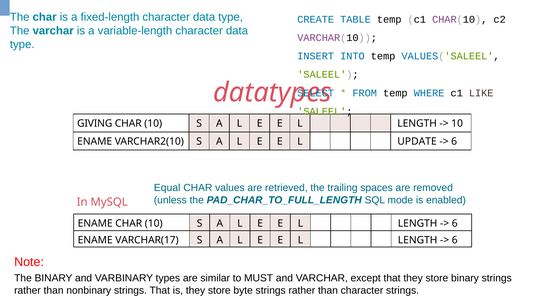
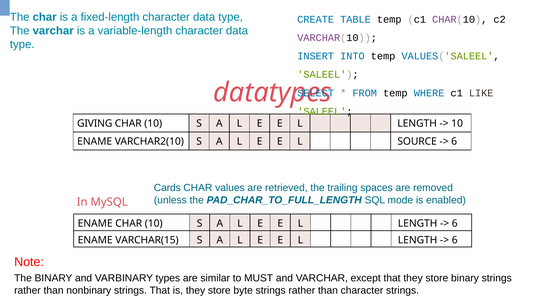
UPDATE: UPDATE -> SOURCE
Equal: Equal -> Cards
VARCHAR(17: VARCHAR(17 -> VARCHAR(15
